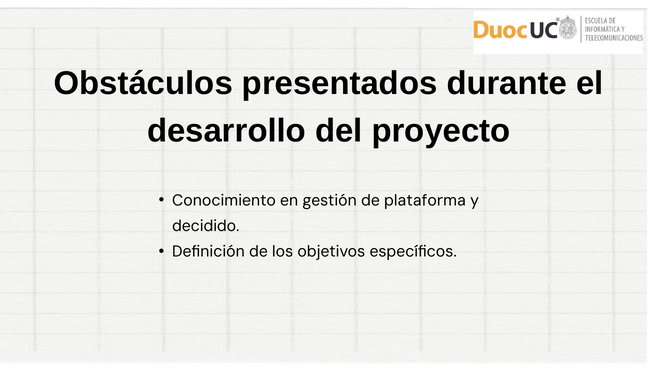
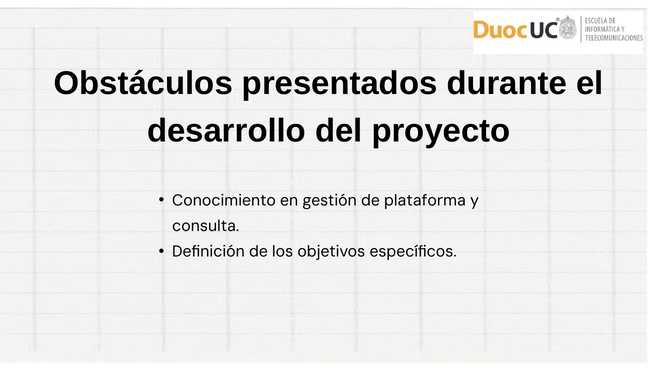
decidido: decidido -> consulta
